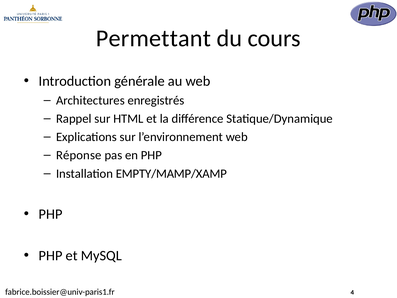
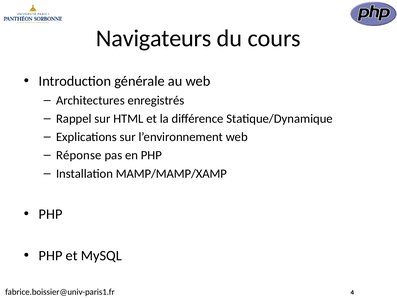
Permettant: Permettant -> Navigateurs
EMPTY/MAMP/XAMP: EMPTY/MAMP/XAMP -> MAMP/MAMP/XAMP
